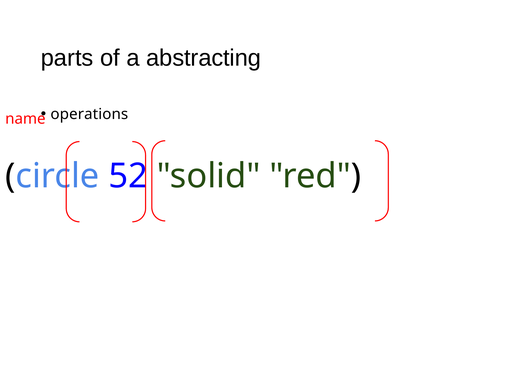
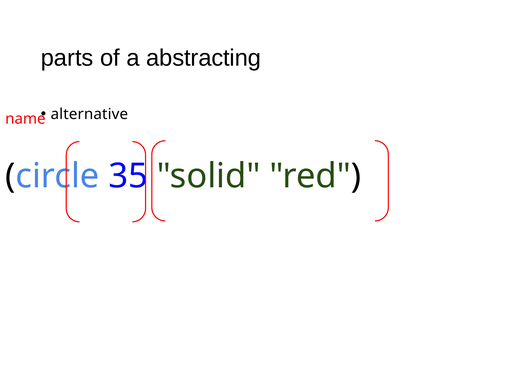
operations: operations -> alternative
52: 52 -> 35
